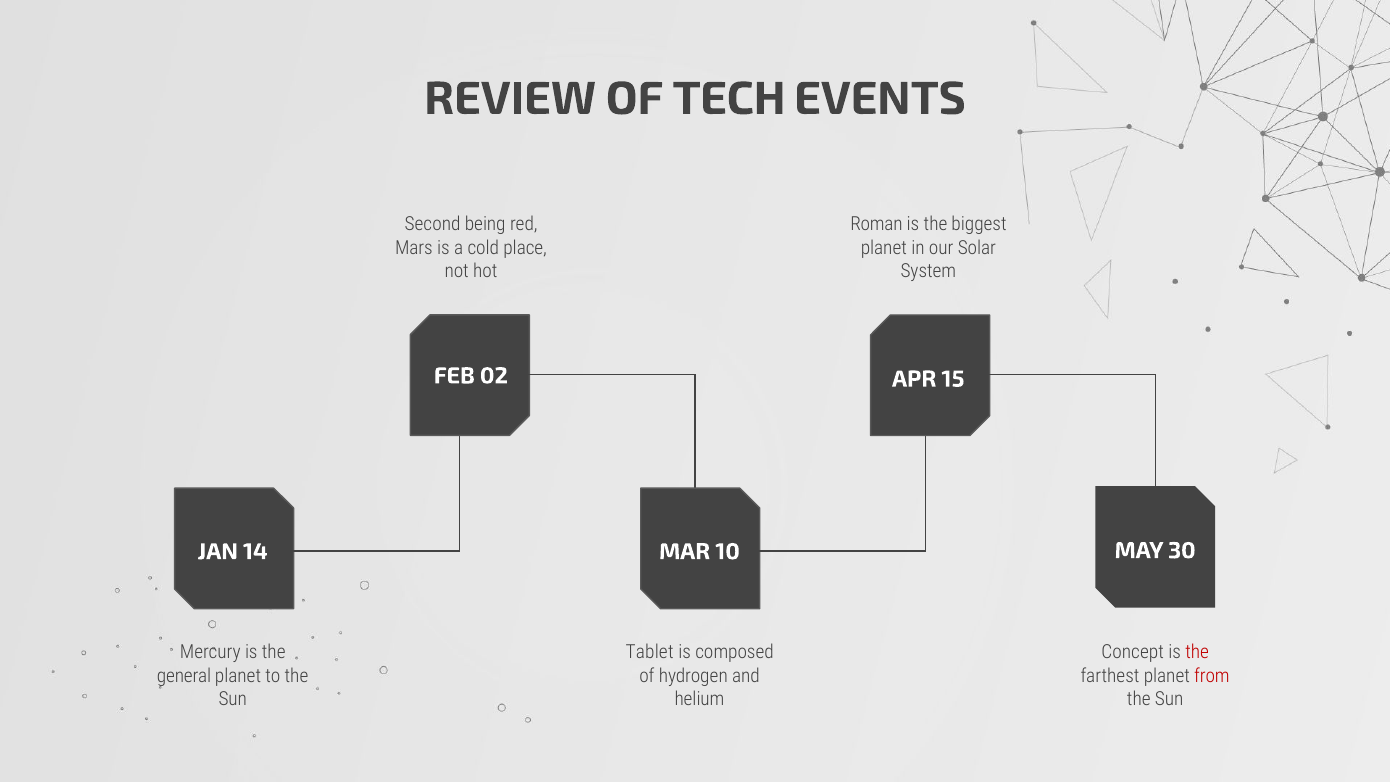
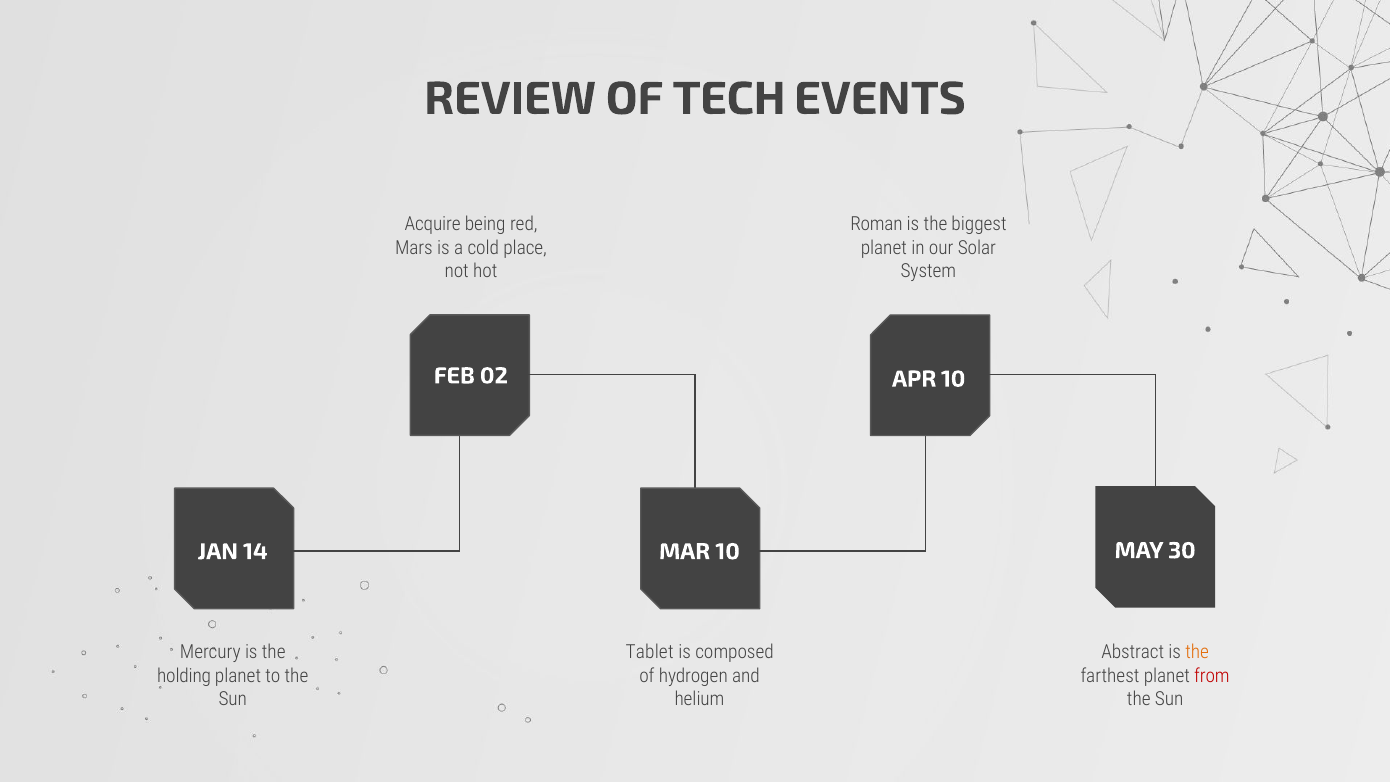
Second: Second -> Acquire
APR 15: 15 -> 10
Concept: Concept -> Abstract
the at (1197, 652) colour: red -> orange
general: general -> holding
